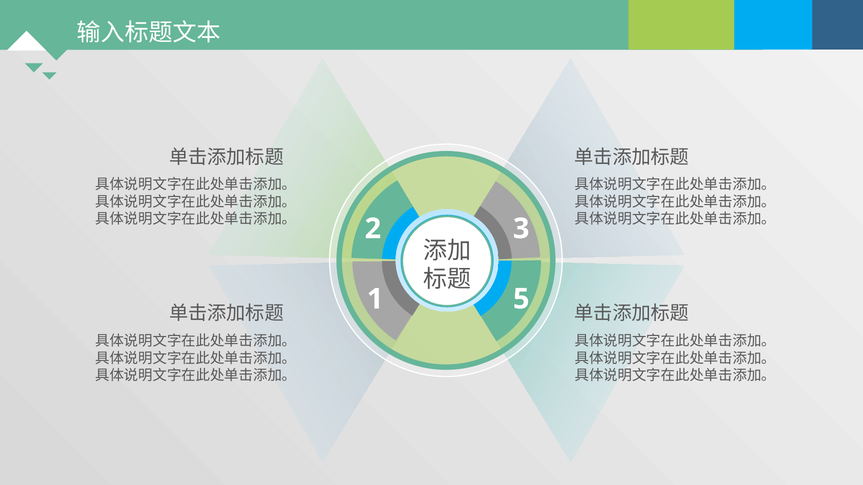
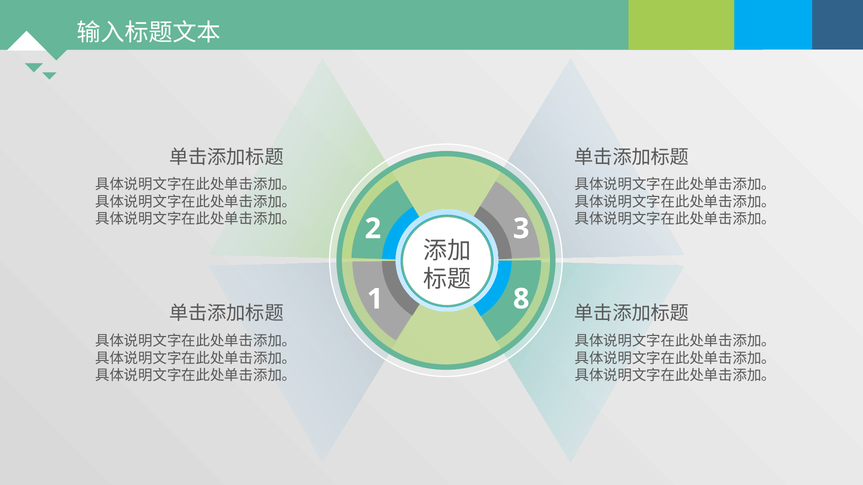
5: 5 -> 8
